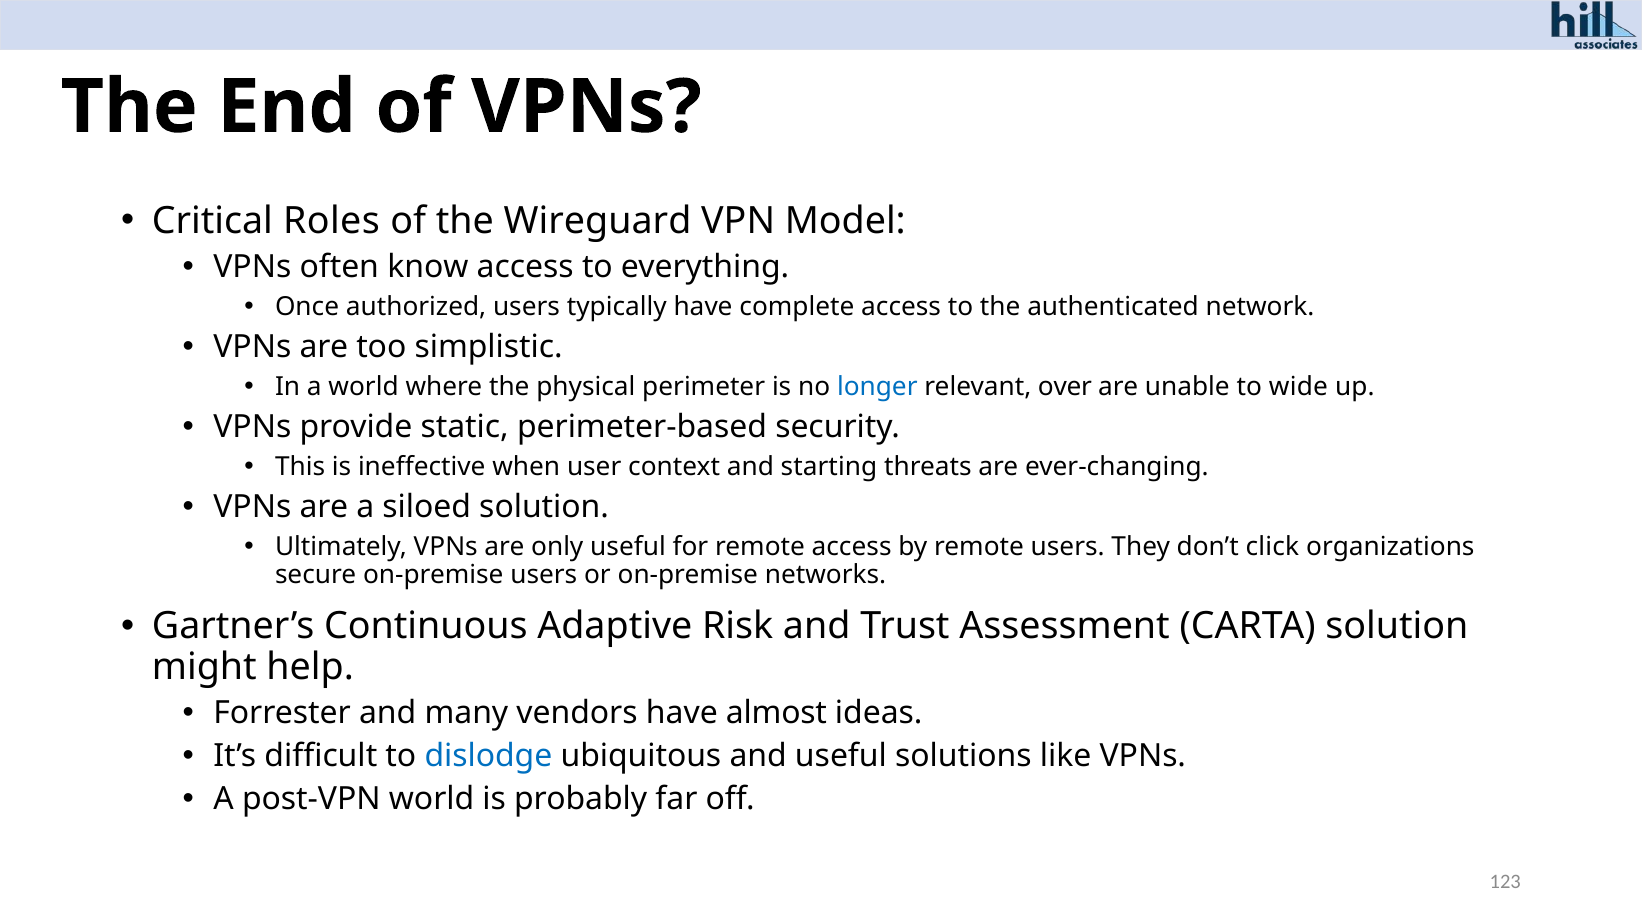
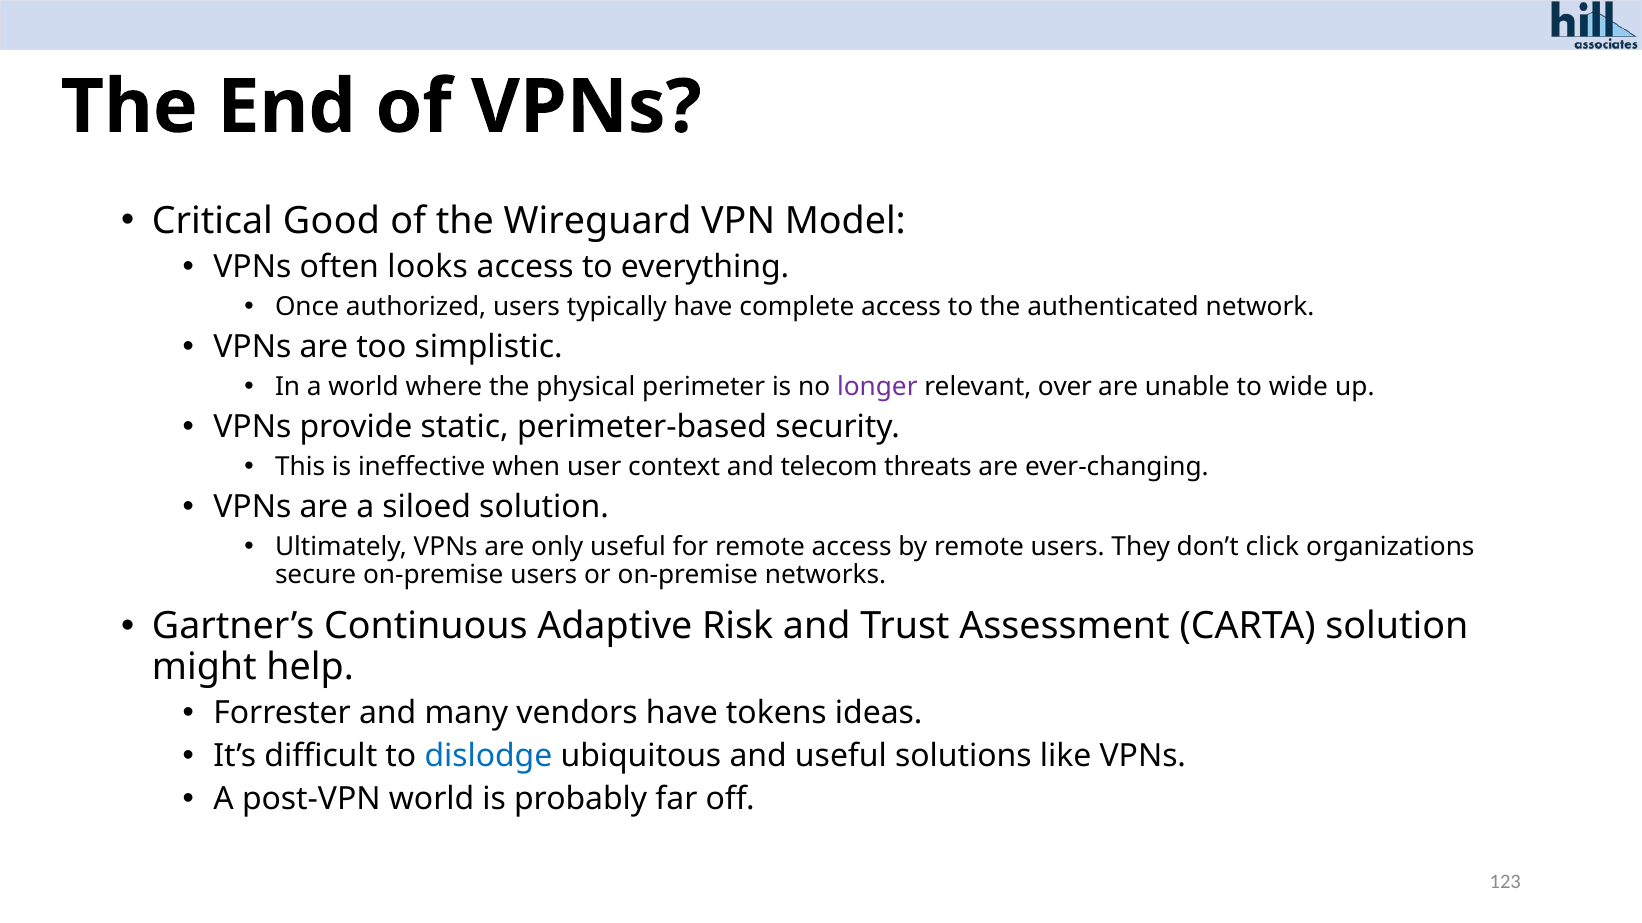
Roles: Roles -> Good
know: know -> looks
longer colour: blue -> purple
starting: starting -> telecom
almost: almost -> tokens
